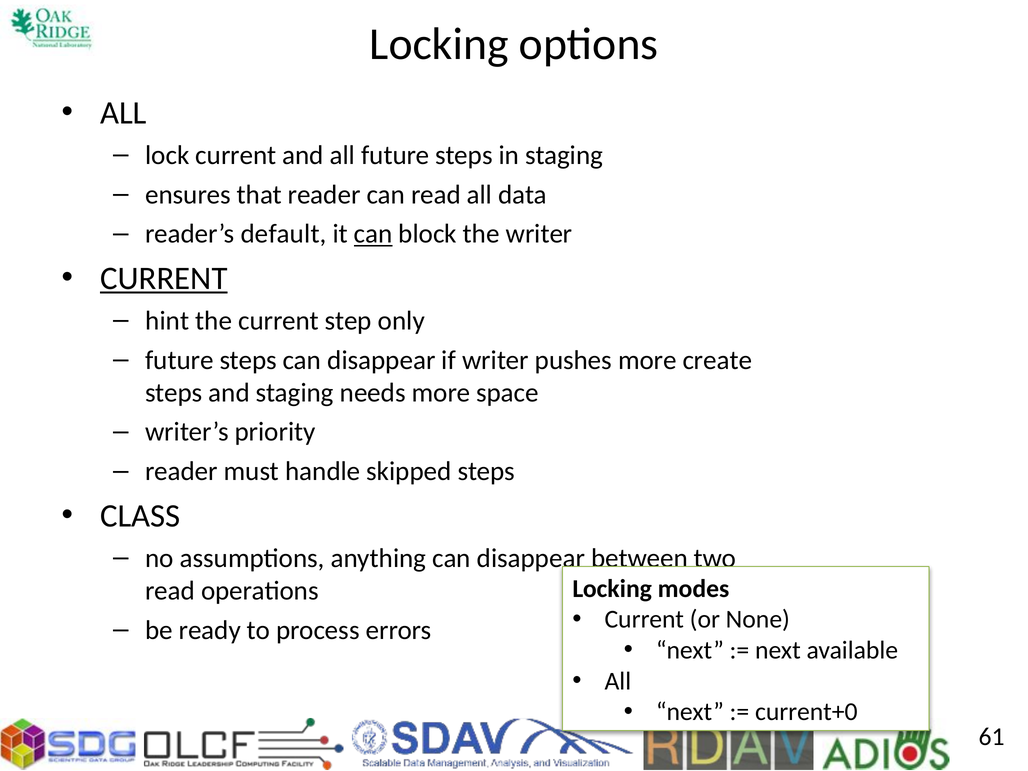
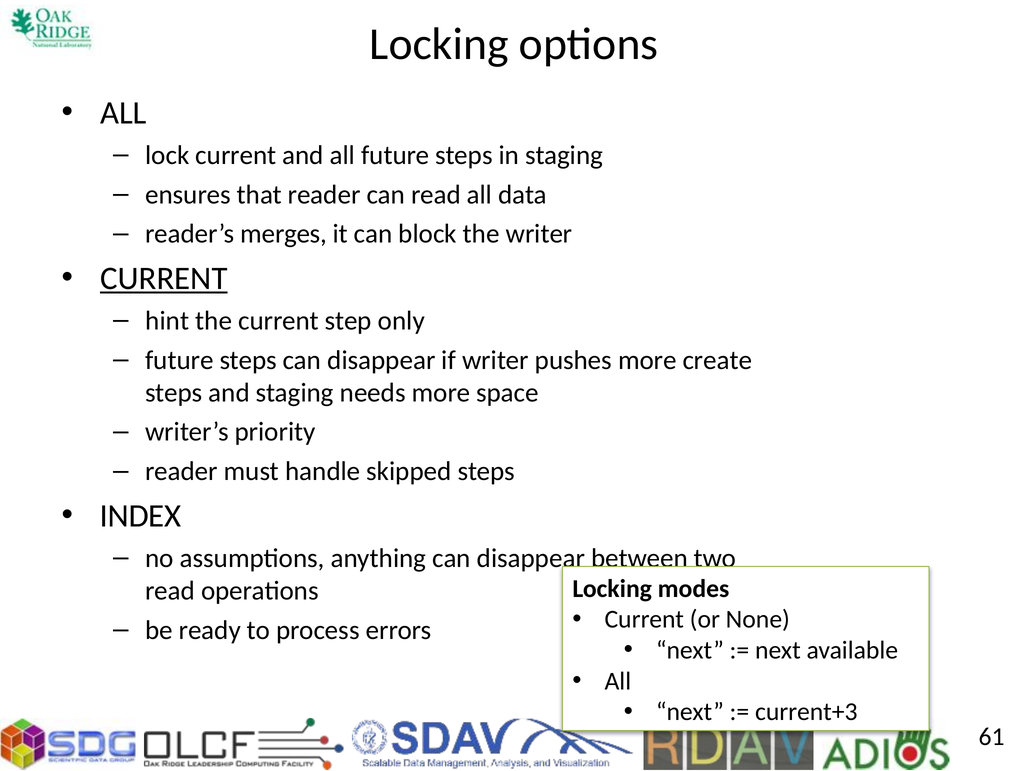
default: default -> merges
can at (373, 234) underline: present -> none
CLASS: CLASS -> INDEX
current+0: current+0 -> current+3
